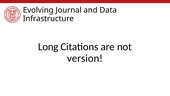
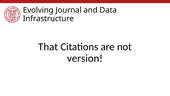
Long: Long -> That
